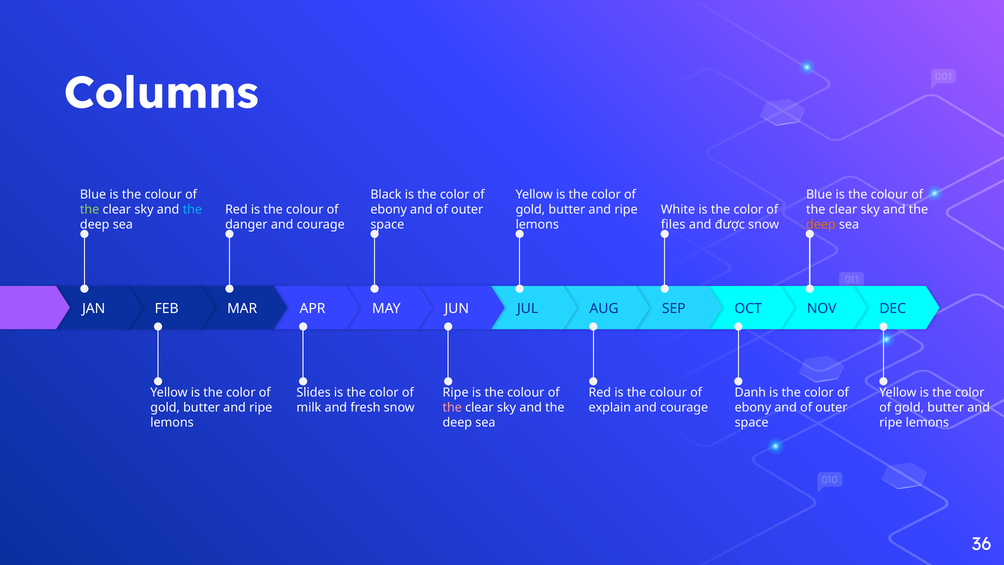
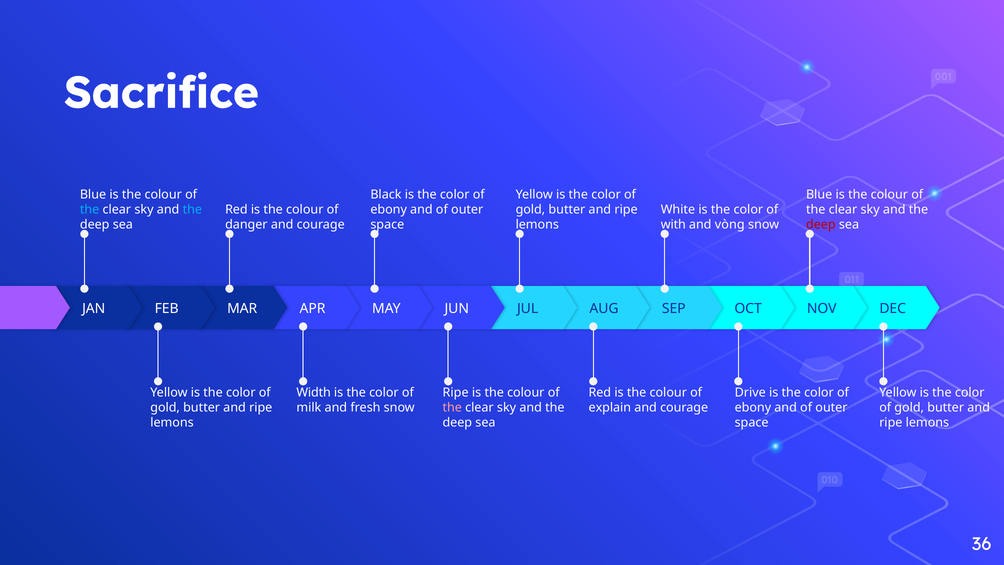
Columns: Columns -> Sacrifice
the at (90, 210) colour: light green -> light blue
files: files -> with
được: được -> vòng
deep at (821, 225) colour: orange -> red
Slides: Slides -> Width
Danh: Danh -> Drive
